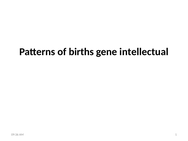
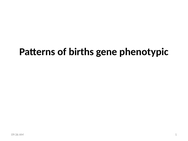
intellectual: intellectual -> phenotypic
